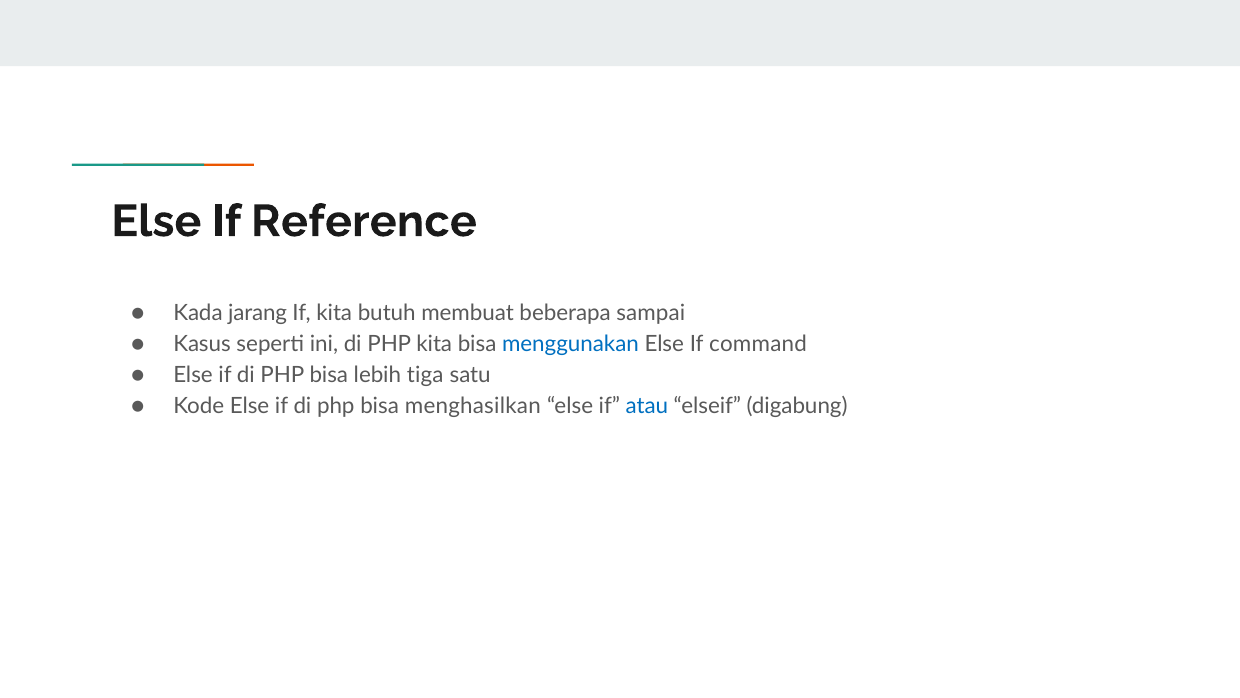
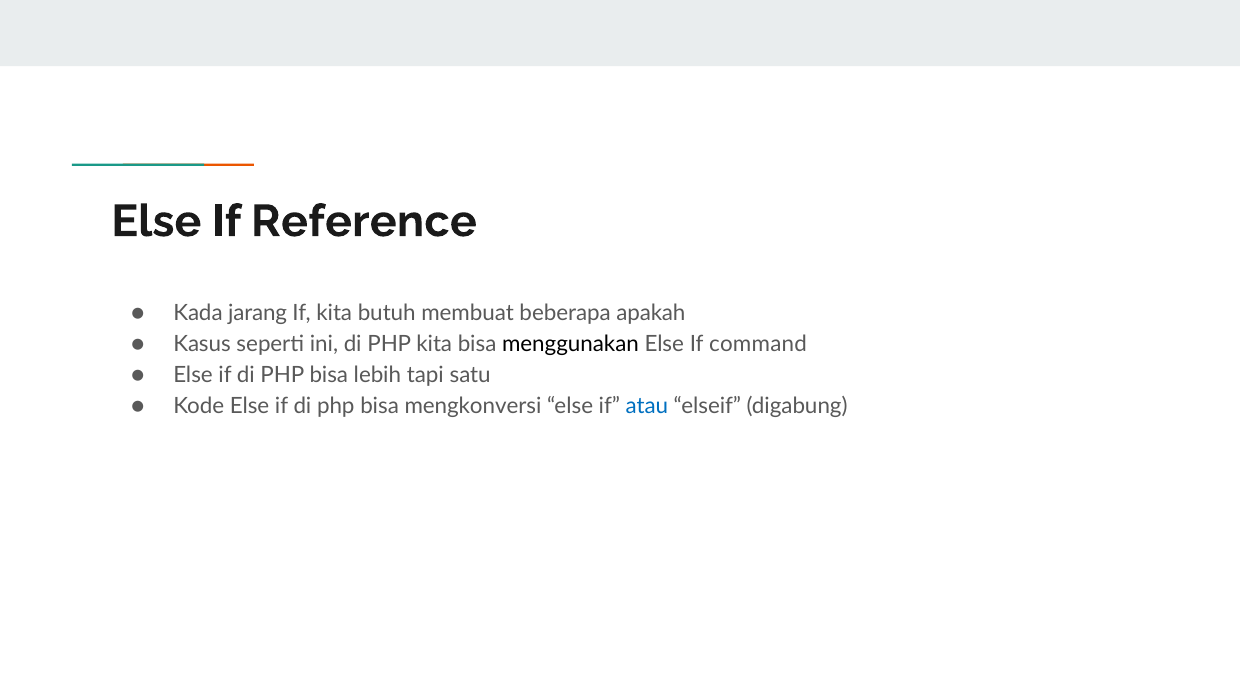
sampai: sampai -> apakah
menggunakan colour: blue -> black
tiga: tiga -> tapi
menghasilkan: menghasilkan -> mengkonversi
